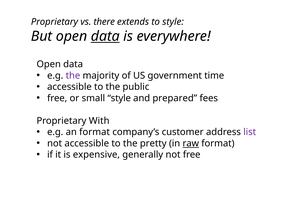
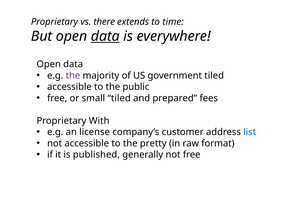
to style: style -> time
government time: time -> tiled
small style: style -> tiled
an format: format -> license
list colour: purple -> blue
raw underline: present -> none
expensive: expensive -> published
